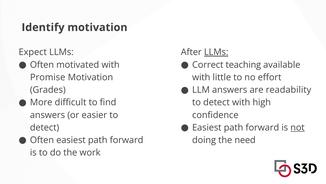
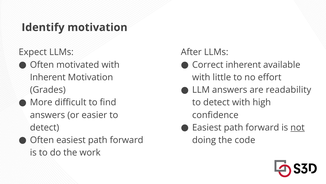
LLMs at (216, 52) underline: present -> none
Correct teaching: teaching -> inherent
Promise at (48, 77): Promise -> Inherent
need: need -> code
